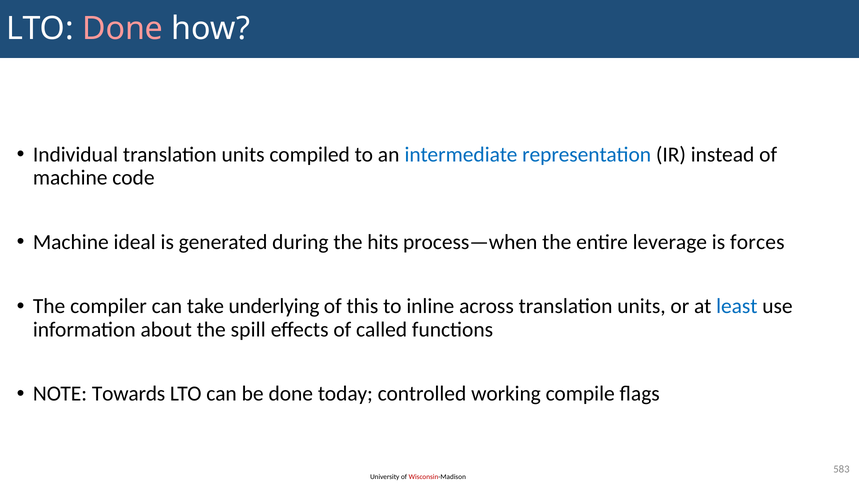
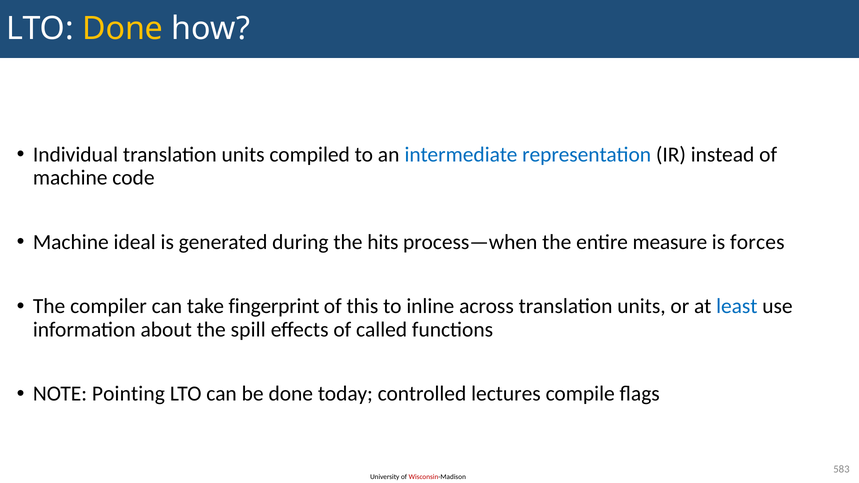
Done at (123, 29) colour: pink -> yellow
leverage: leverage -> measure
underlying: underlying -> fingerprint
Towards: Towards -> Pointing
working: working -> lectures
